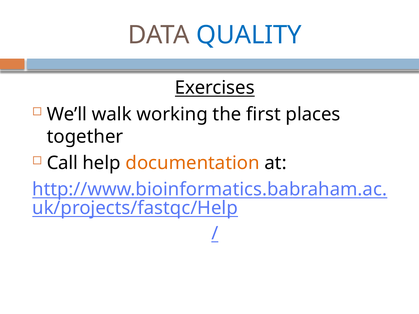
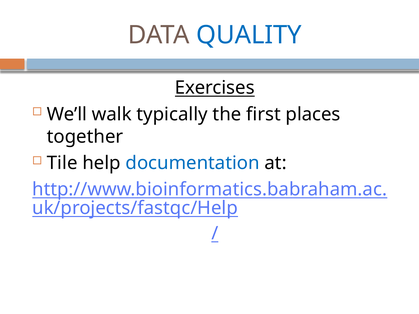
working: working -> typically
Call: Call -> Tile
documentation colour: orange -> blue
